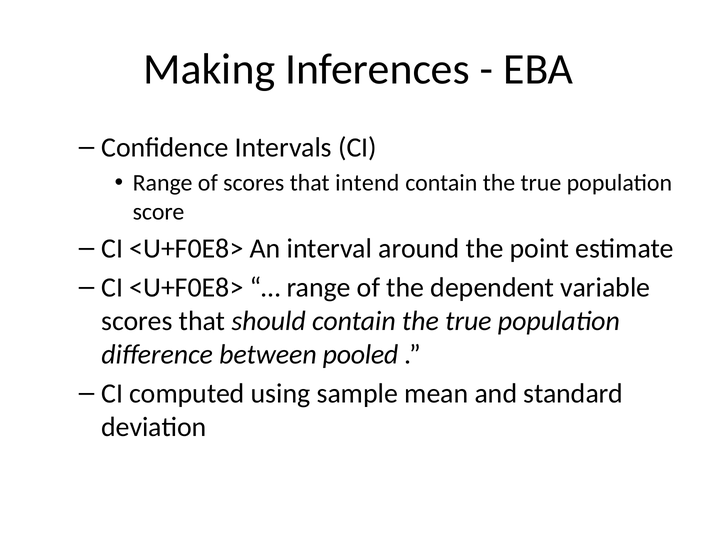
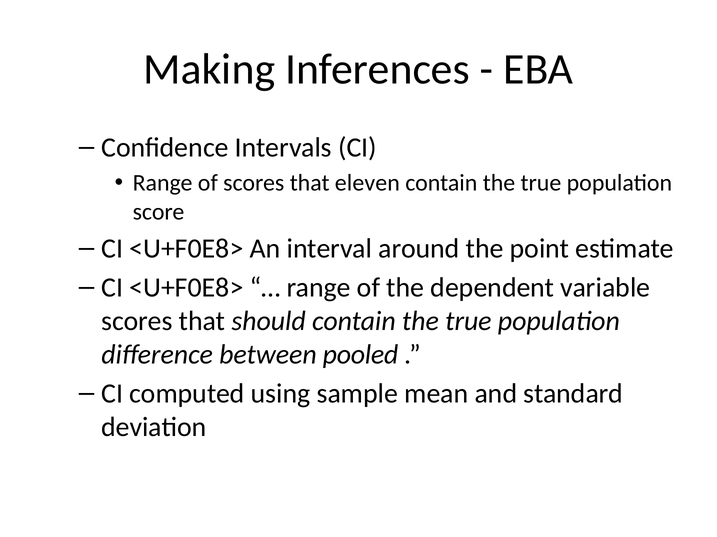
intend: intend -> eleven
